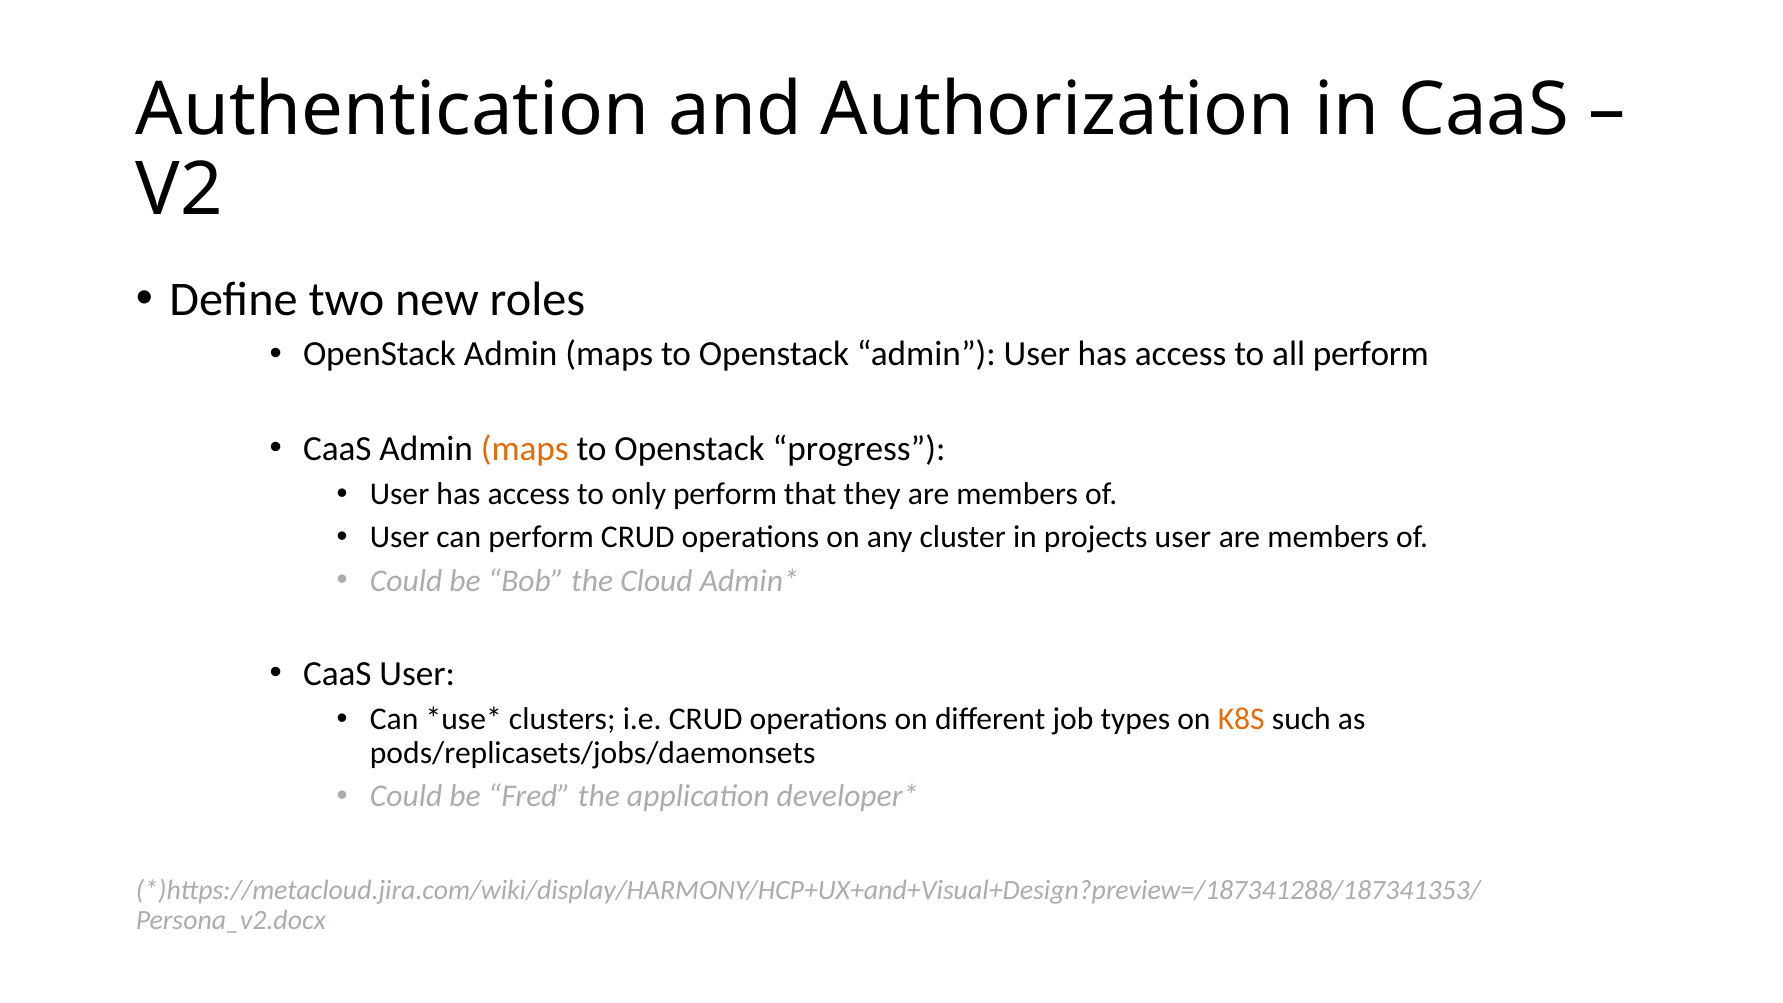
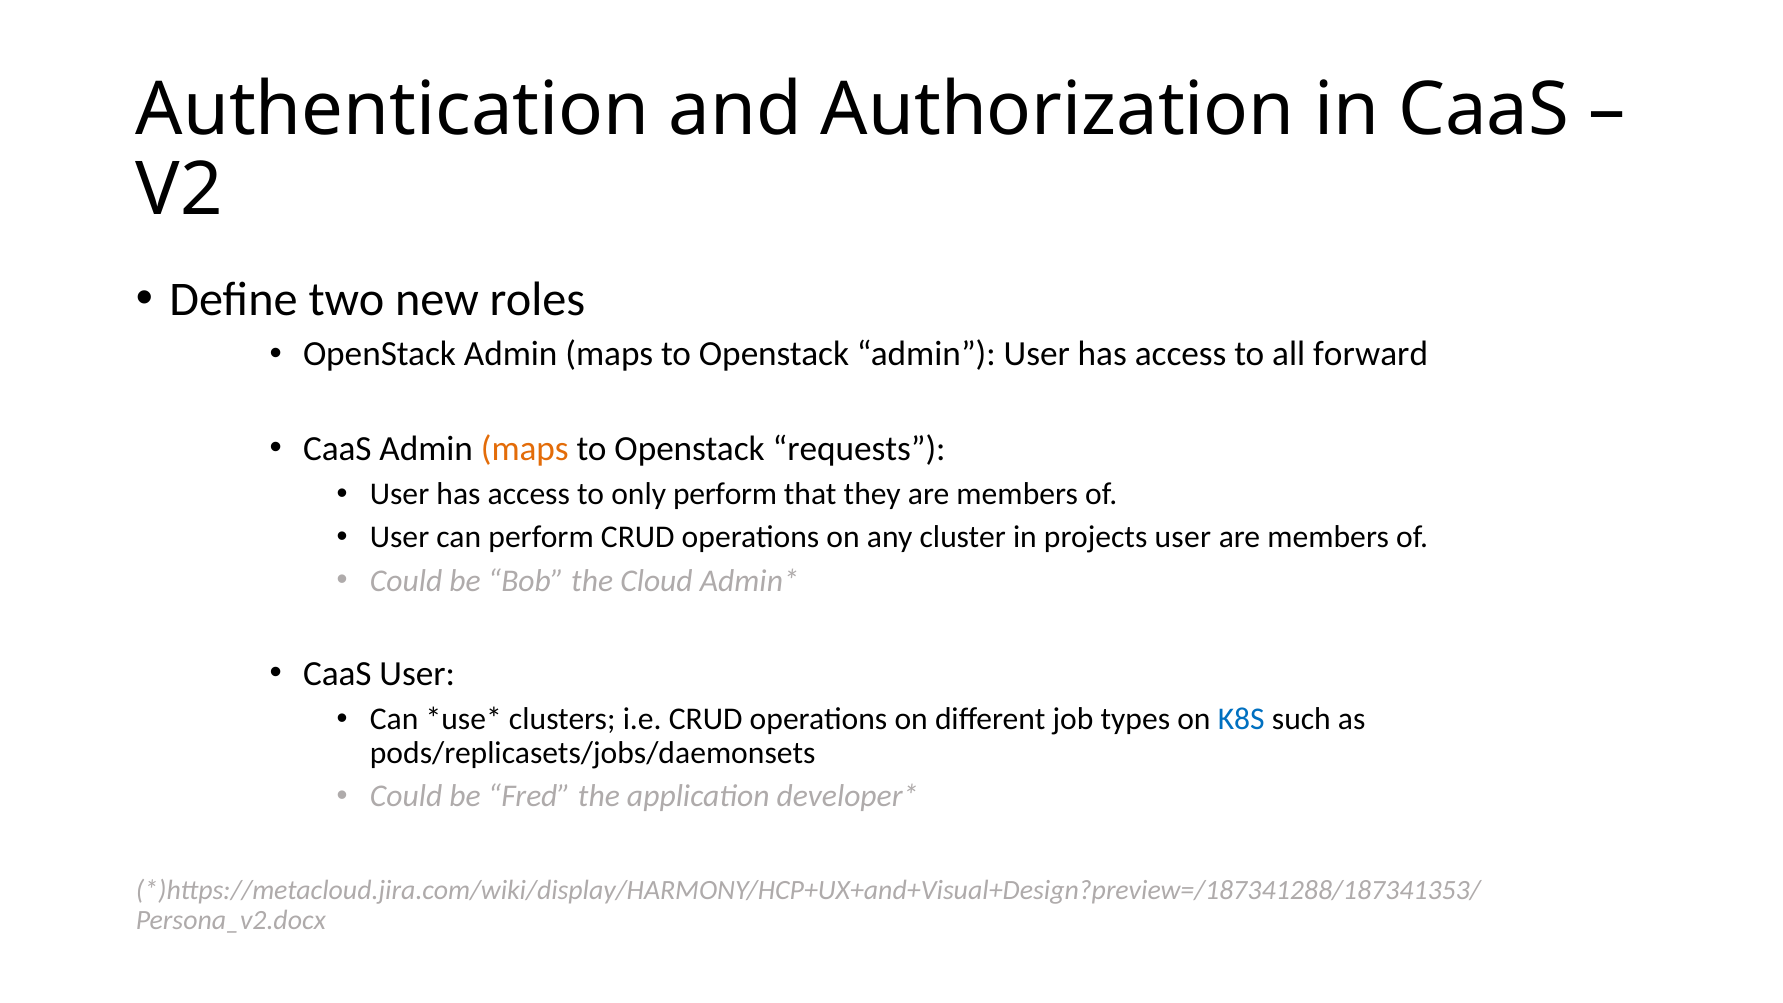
all perform: perform -> forward
progress: progress -> requests
K8S colour: orange -> blue
